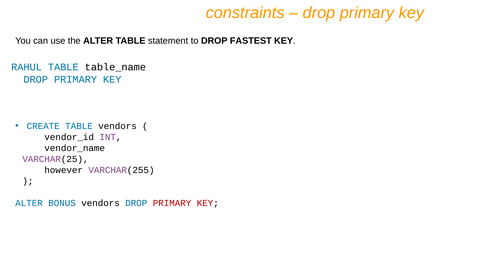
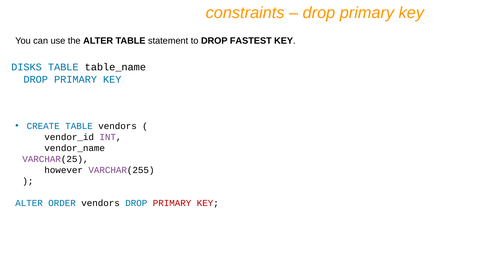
RAHUL: RAHUL -> DISKS
BONUS: BONUS -> ORDER
